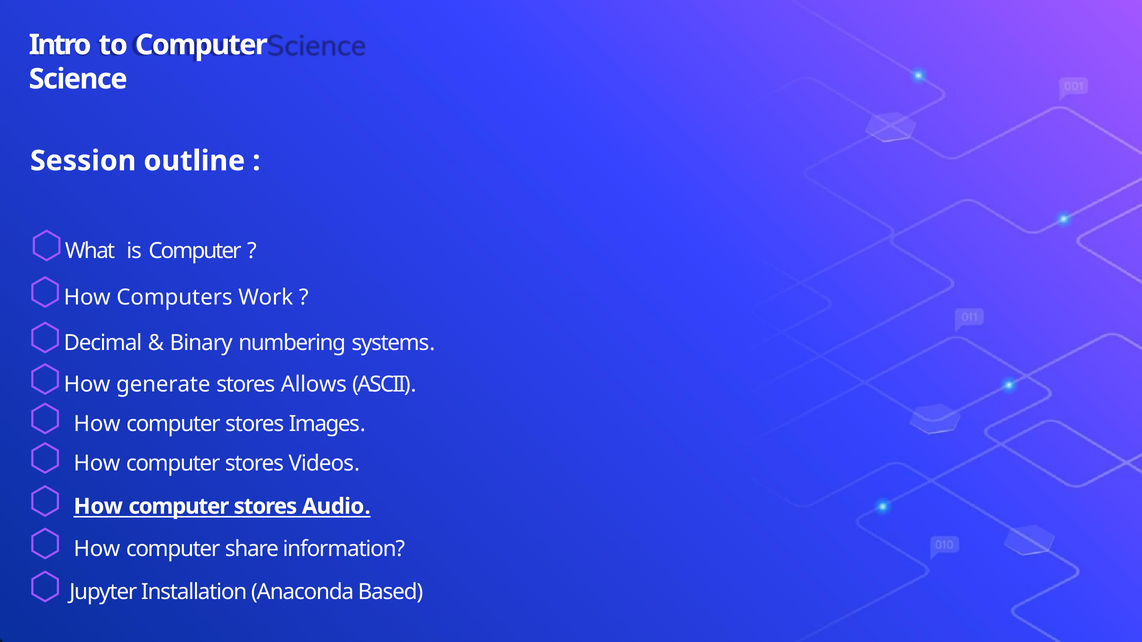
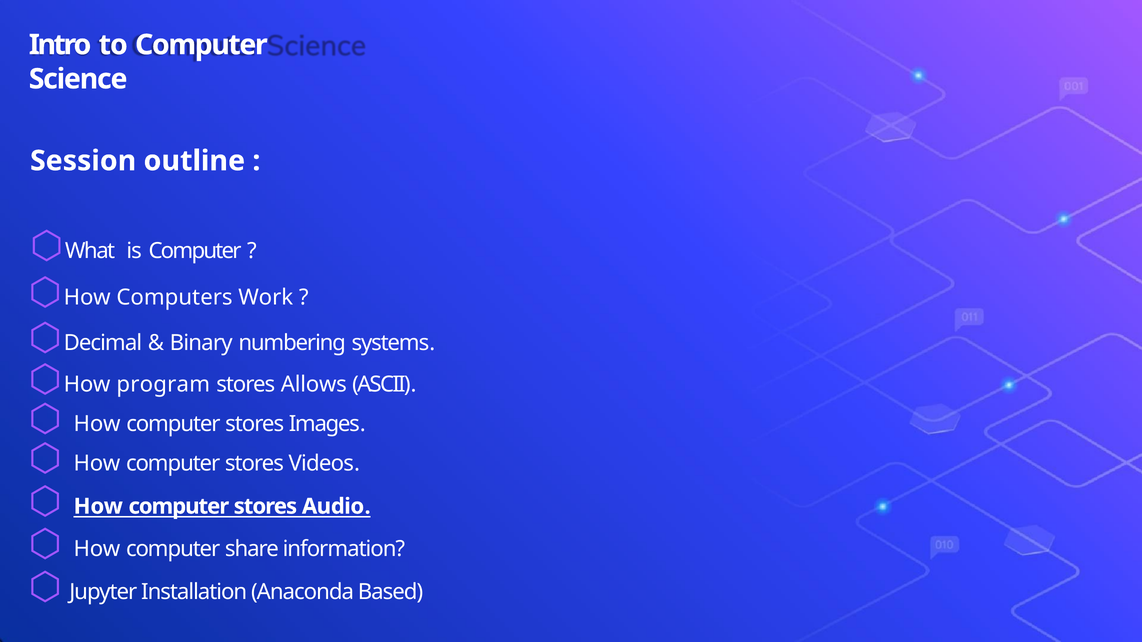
generate: generate -> program
